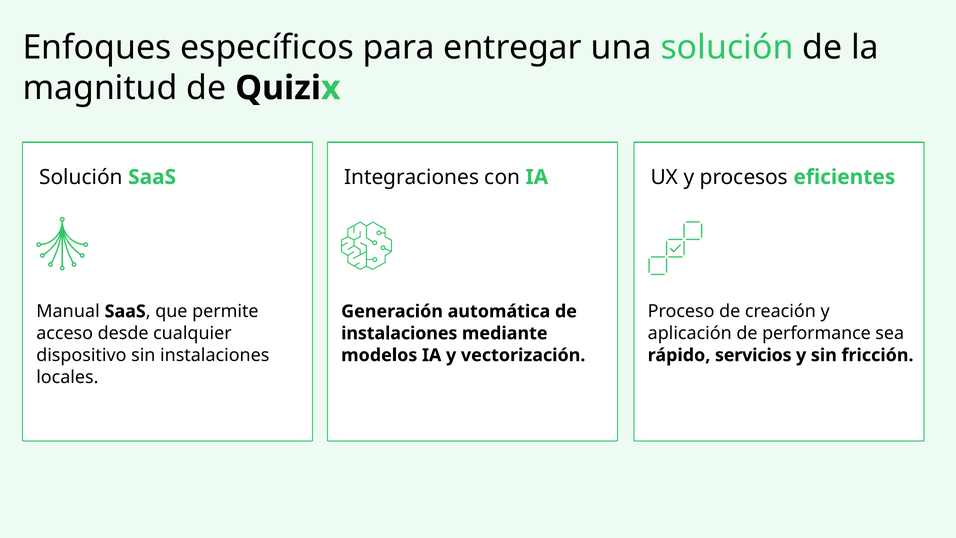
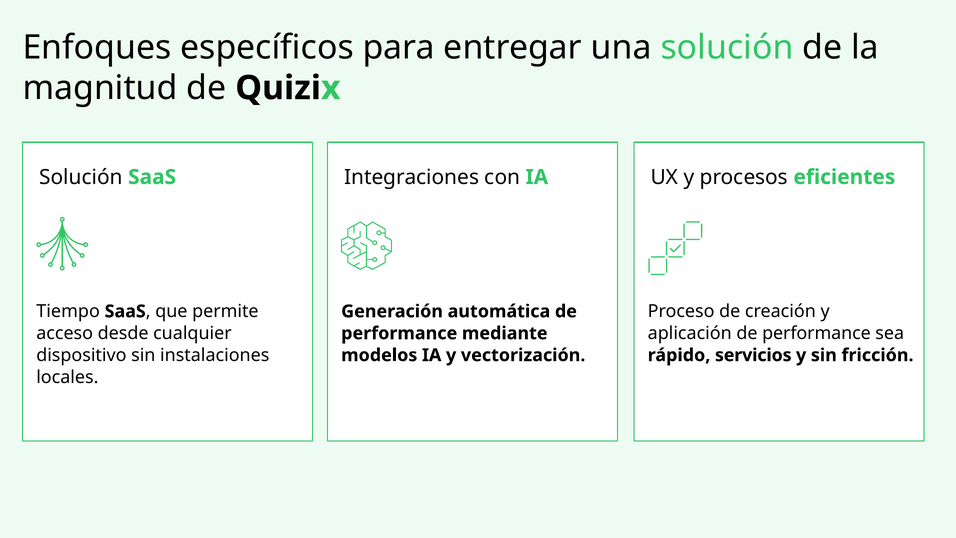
Manual: Manual -> Tiempo
instalaciones at (399, 333): instalaciones -> performance
